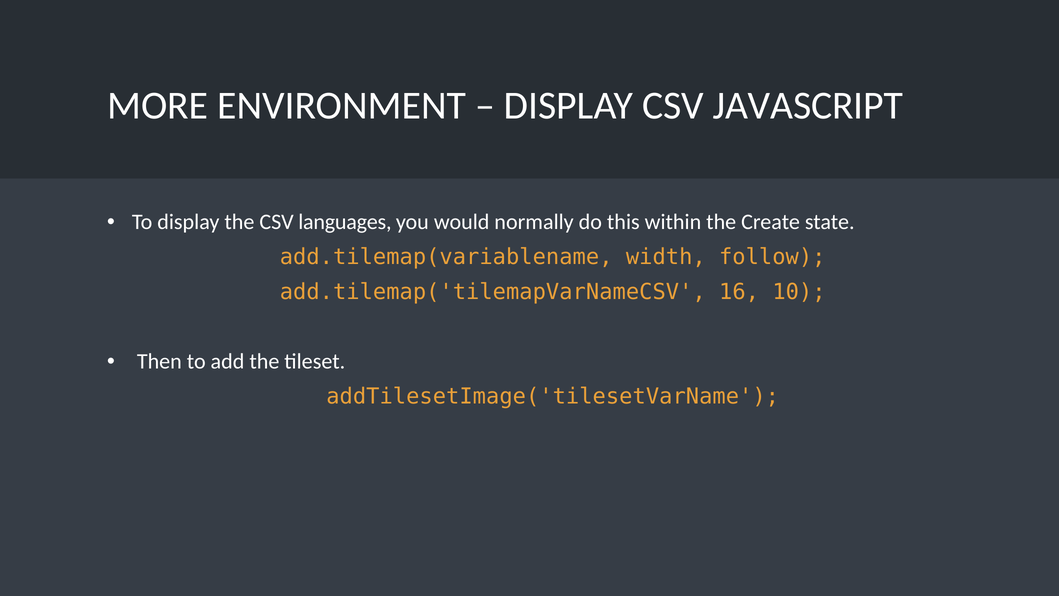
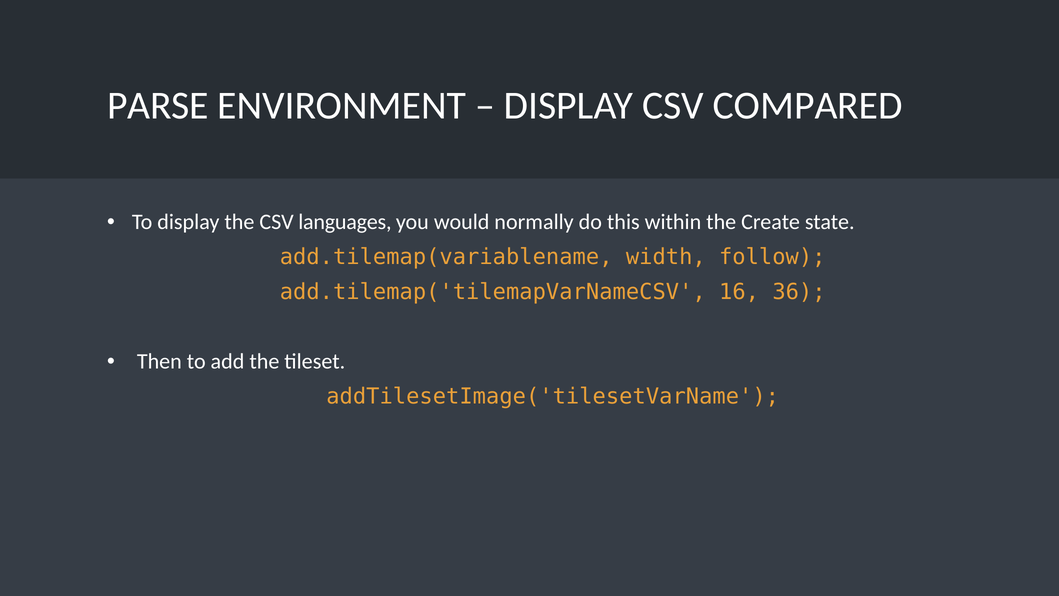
MORE: MORE -> PARSE
JAVASCRIPT: JAVASCRIPT -> COMPARED
10: 10 -> 36
